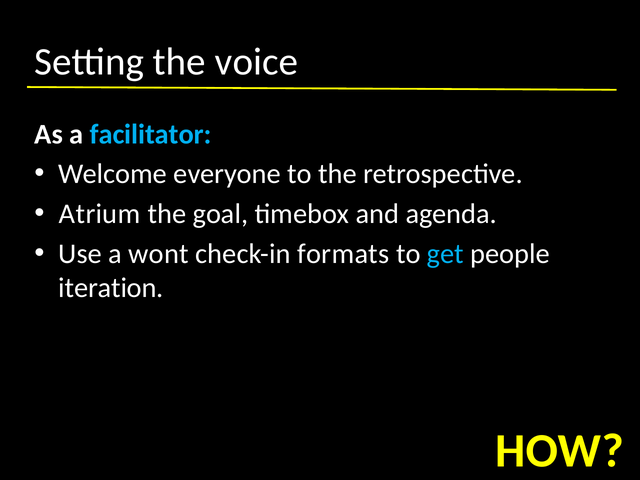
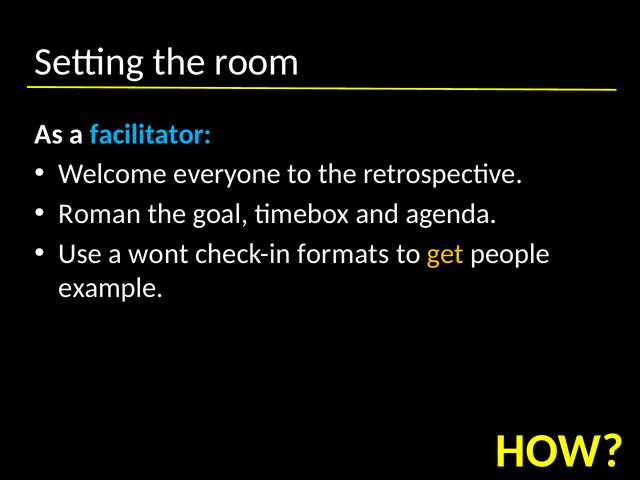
voice: voice -> room
Atrium: Atrium -> Roman
get colour: light blue -> yellow
iteration: iteration -> example
